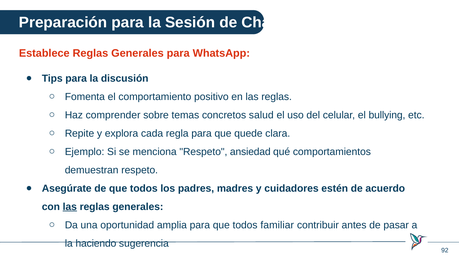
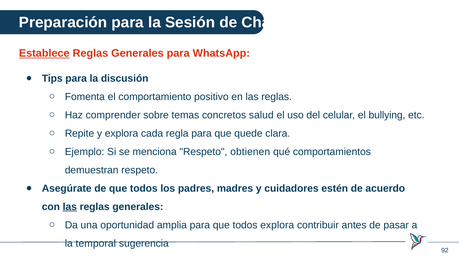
Establece underline: none -> present
ansiedad: ansiedad -> obtienen
todos familiar: familiar -> explora
haciendo: haciendo -> temporal
